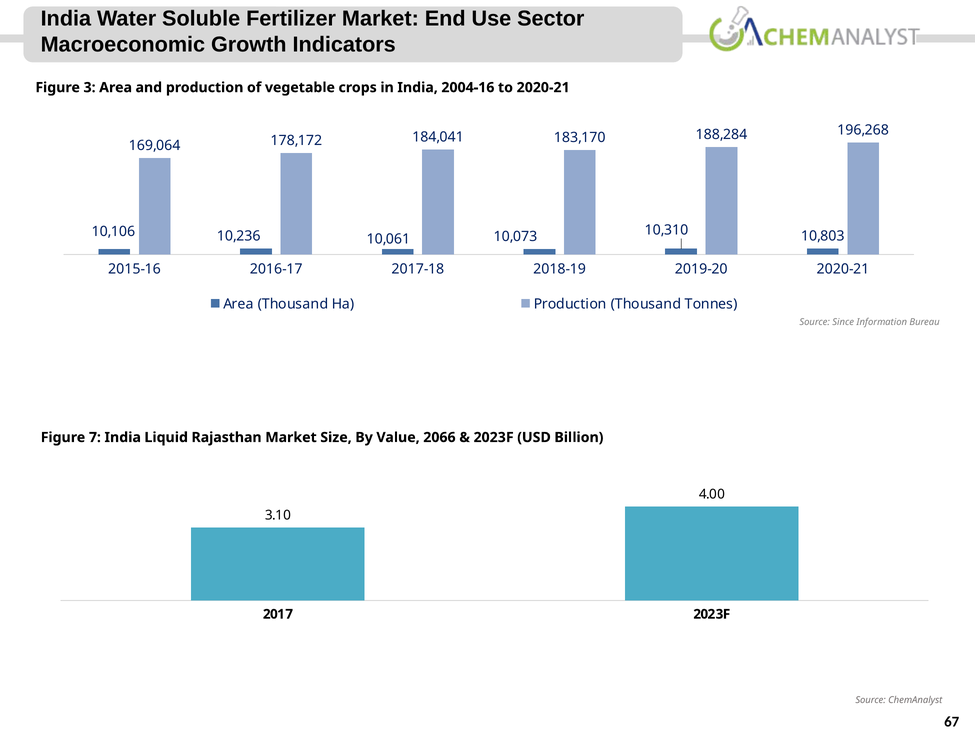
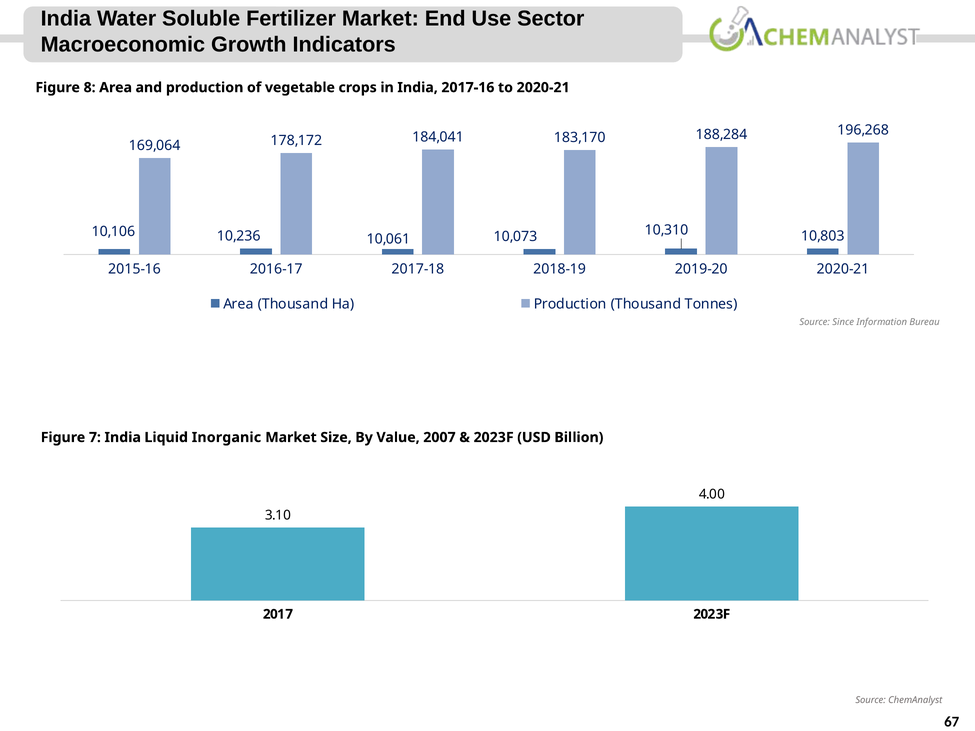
3: 3 -> 8
2004-16: 2004-16 -> 2017-16
Rajasthan: Rajasthan -> Inorganic
2066: 2066 -> 2007
